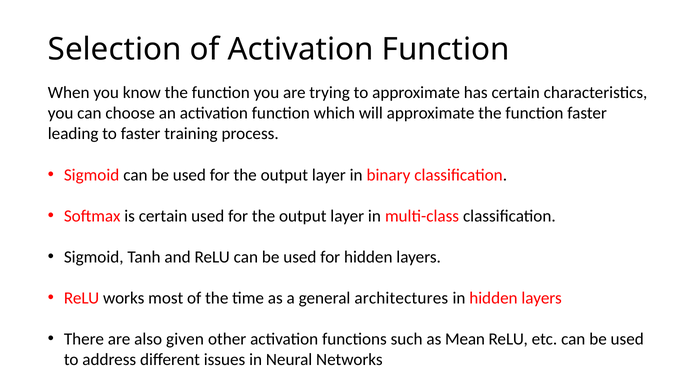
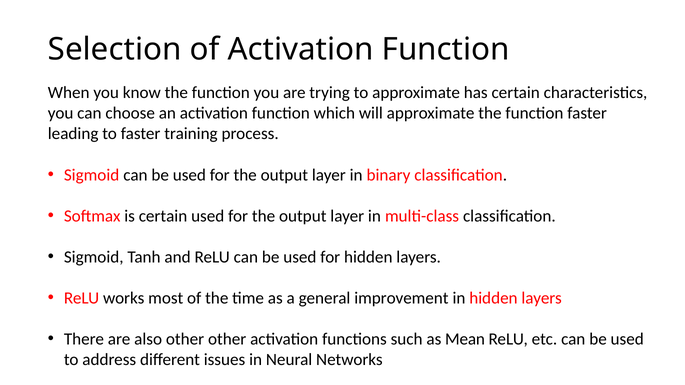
architectures: architectures -> improvement
also given: given -> other
